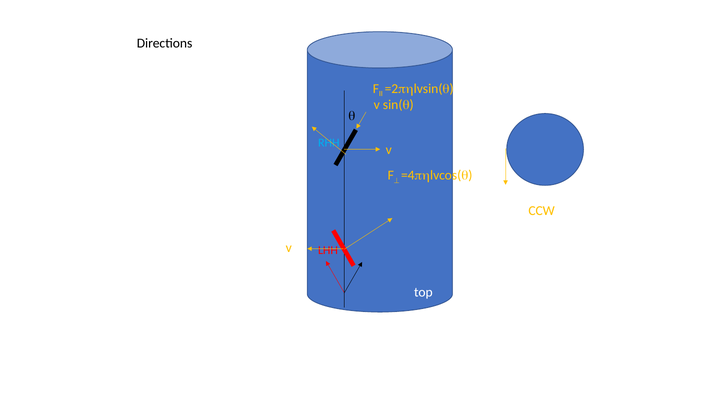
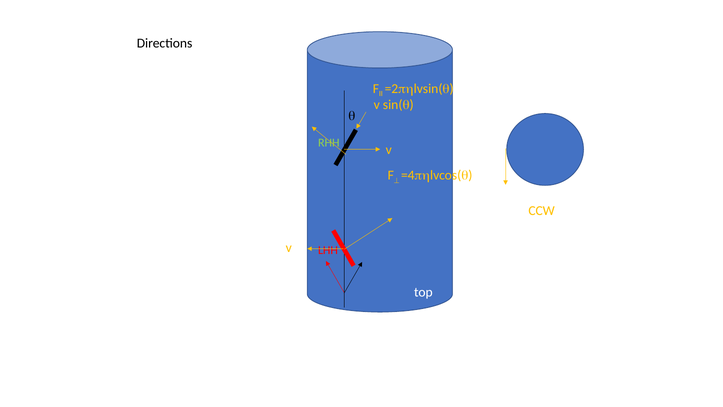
RHH colour: light blue -> light green
